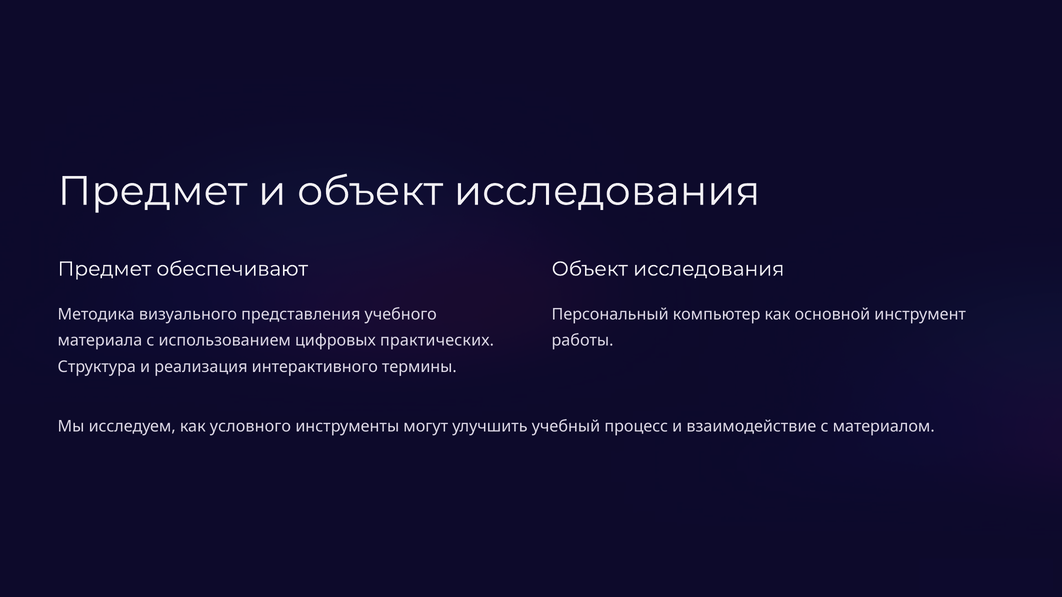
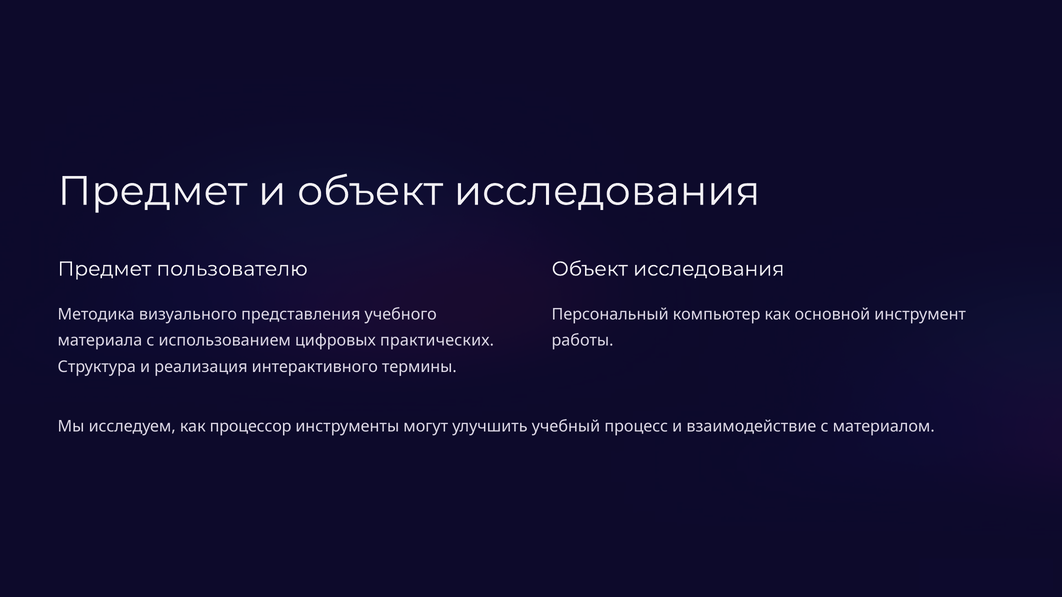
обеспечивают: обеспечивают -> пользователю
условного: условного -> процессор
